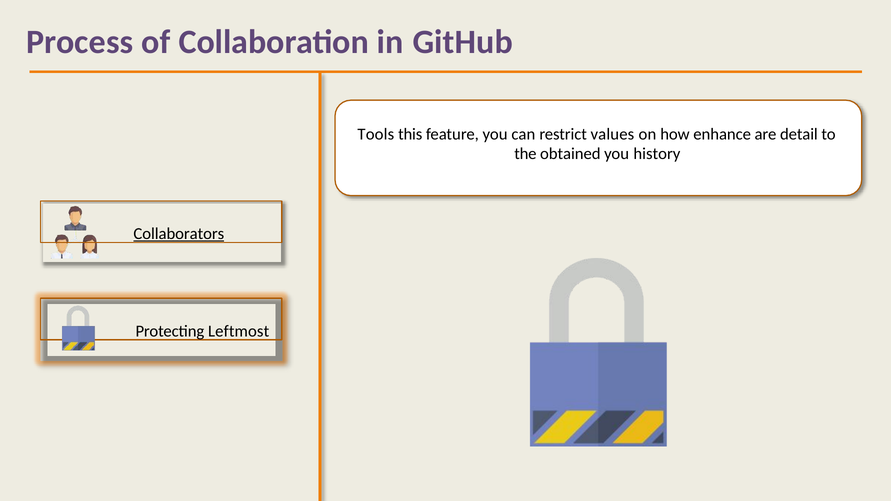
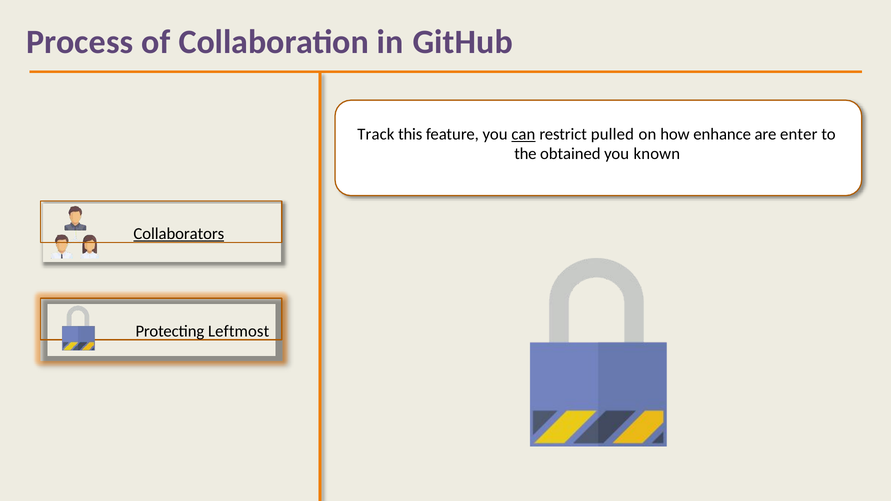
Tools: Tools -> Track
can underline: none -> present
values: values -> pulled
detail: detail -> enter
history: history -> known
